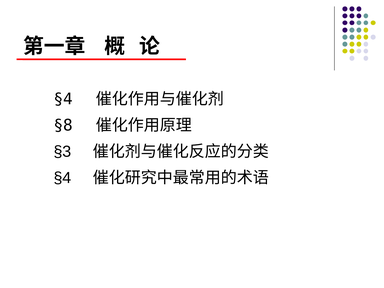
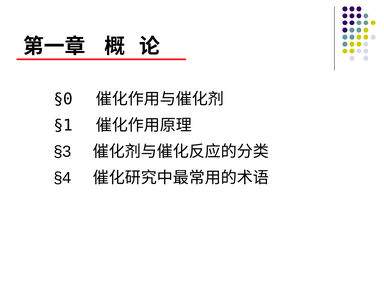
§4 at (63, 99): §4 -> §0
§8: §8 -> §1
